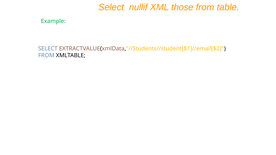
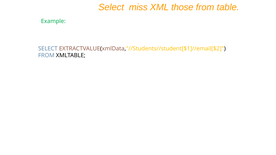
nullif: nullif -> miss
